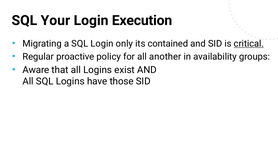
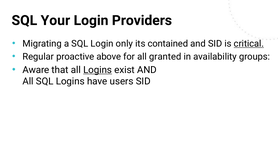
Execution: Execution -> Providers
policy: policy -> above
another: another -> granted
Logins at (98, 70) underline: none -> present
those: those -> users
